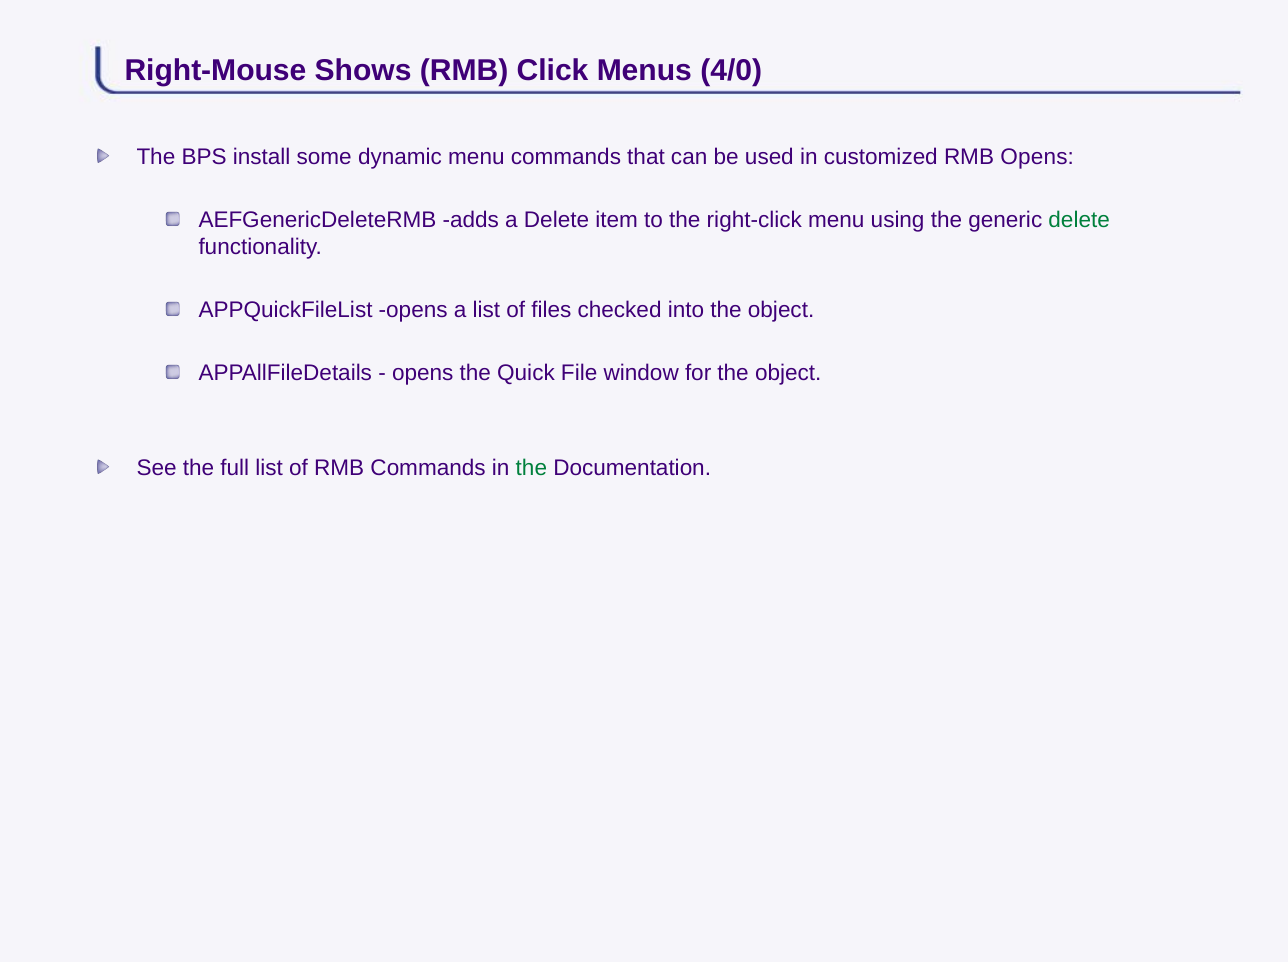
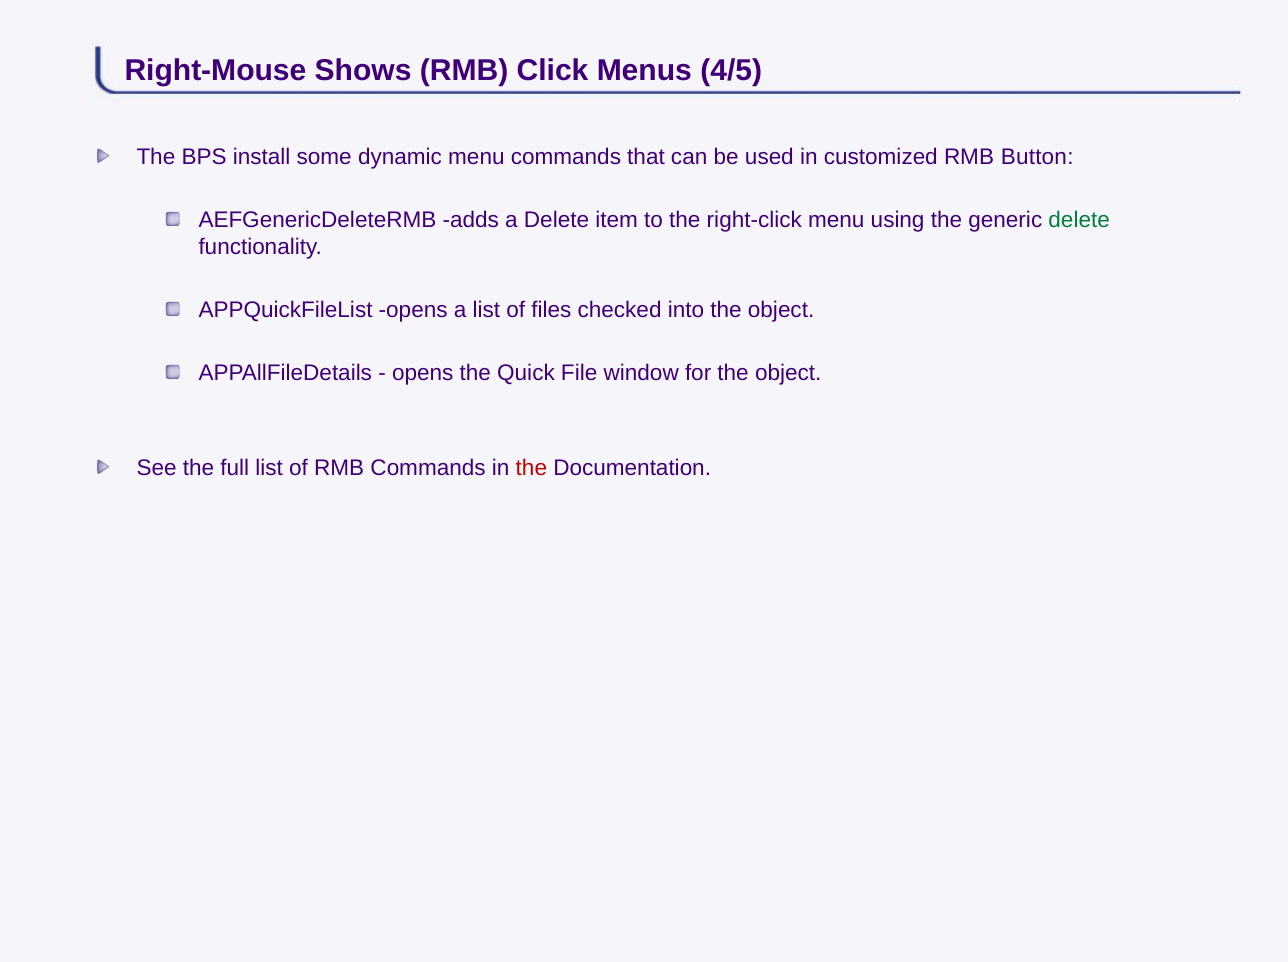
4/0: 4/0 -> 4/5
RMB Opens: Opens -> Button
the at (531, 468) colour: green -> red
